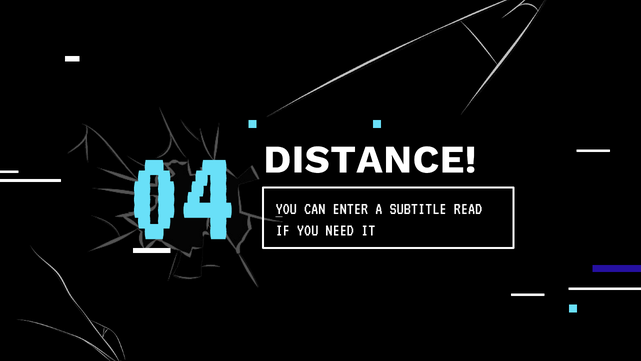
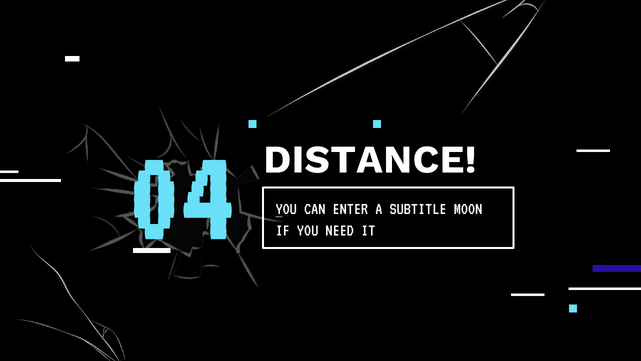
READ: READ -> MOON
